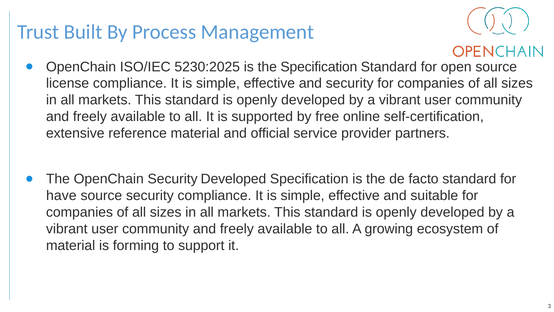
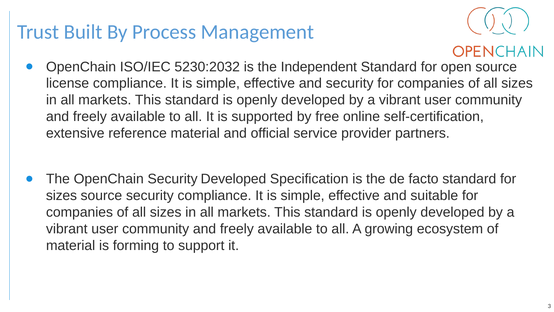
5230:2025: 5230:2025 -> 5230:2032
the Specification: Specification -> Independent
have at (61, 195): have -> sizes
